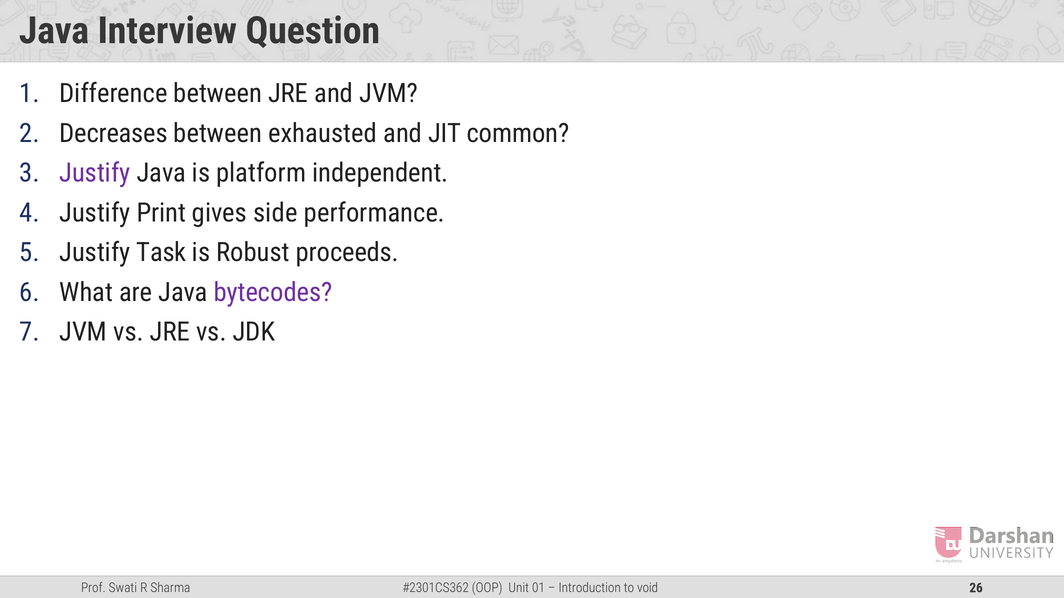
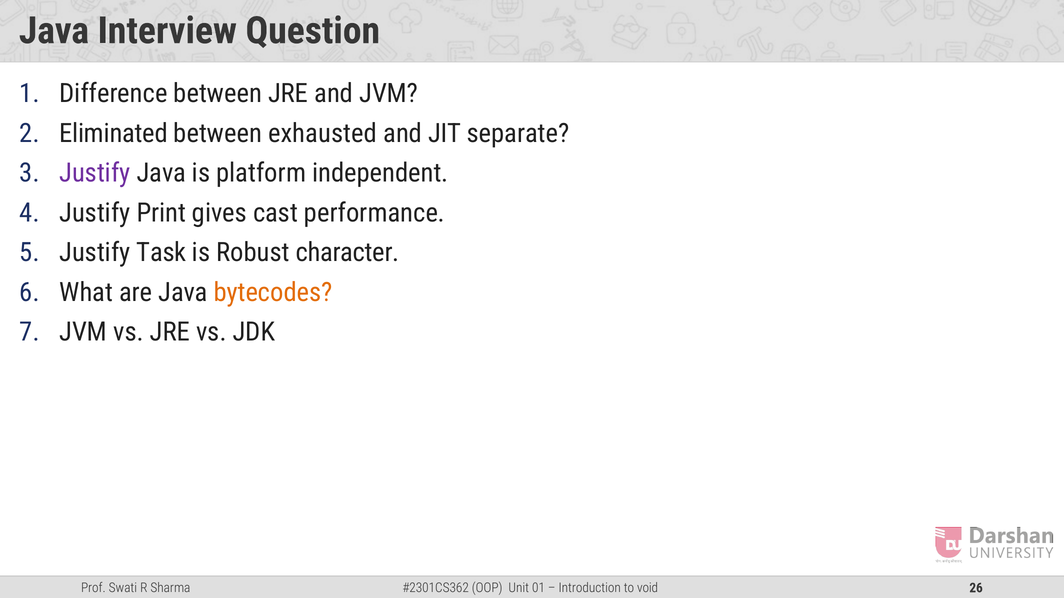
Decreases: Decreases -> Eliminated
common: common -> separate
side: side -> cast
proceeds: proceeds -> character
bytecodes colour: purple -> orange
